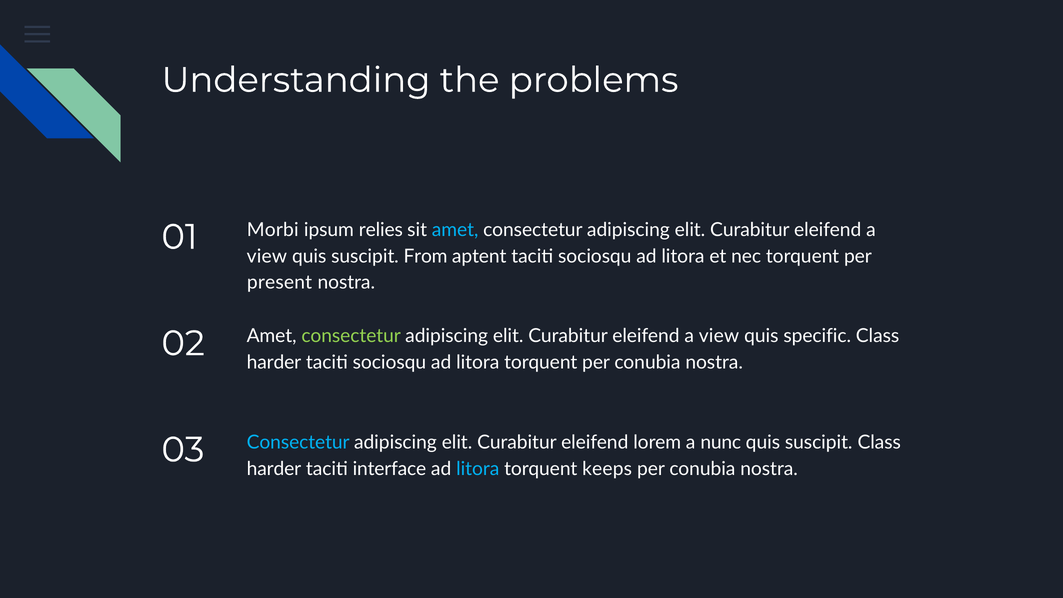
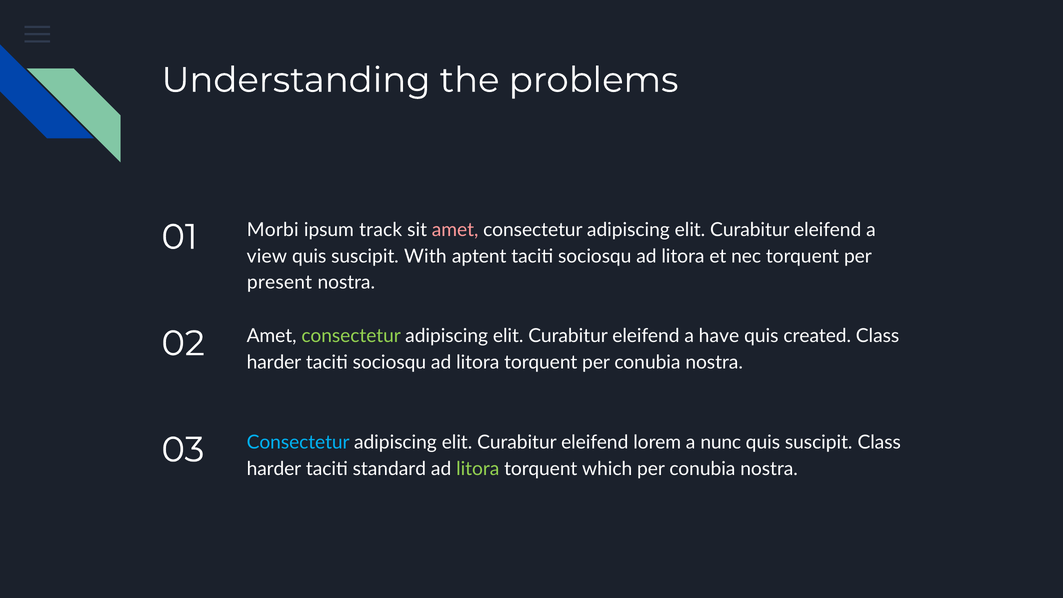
relies: relies -> track
amet at (455, 230) colour: light blue -> pink
From: From -> With
view at (719, 336): view -> have
specific: specific -> created
interface: interface -> standard
litora at (478, 469) colour: light blue -> light green
keeps: keeps -> which
